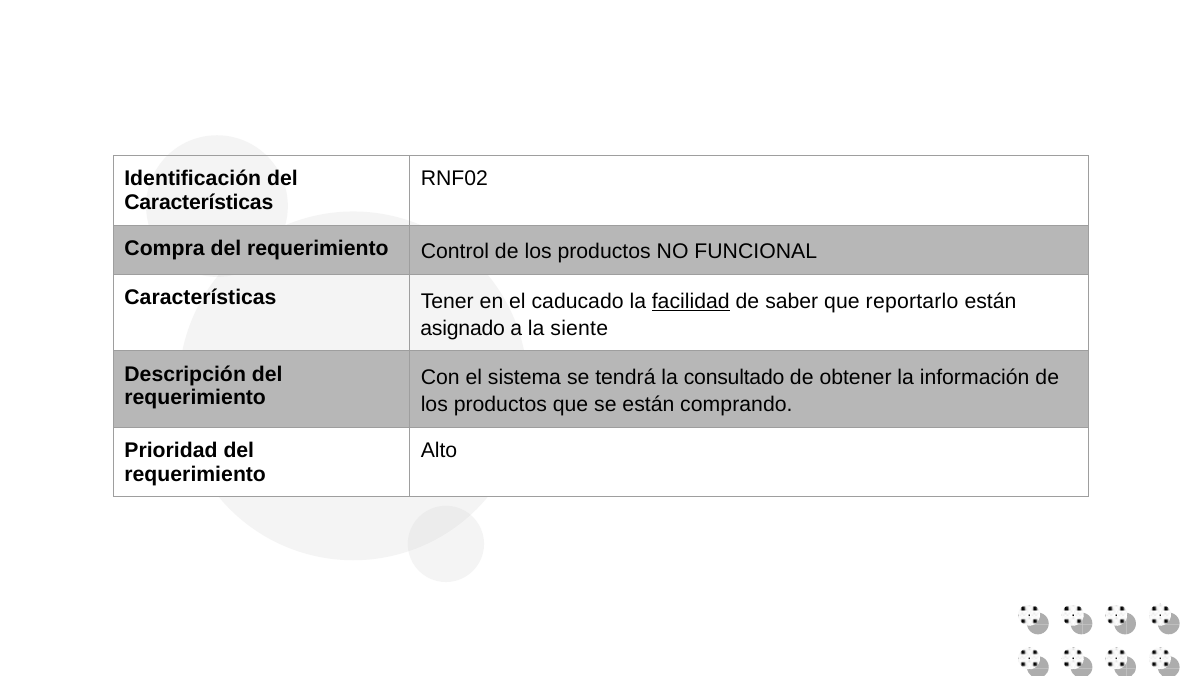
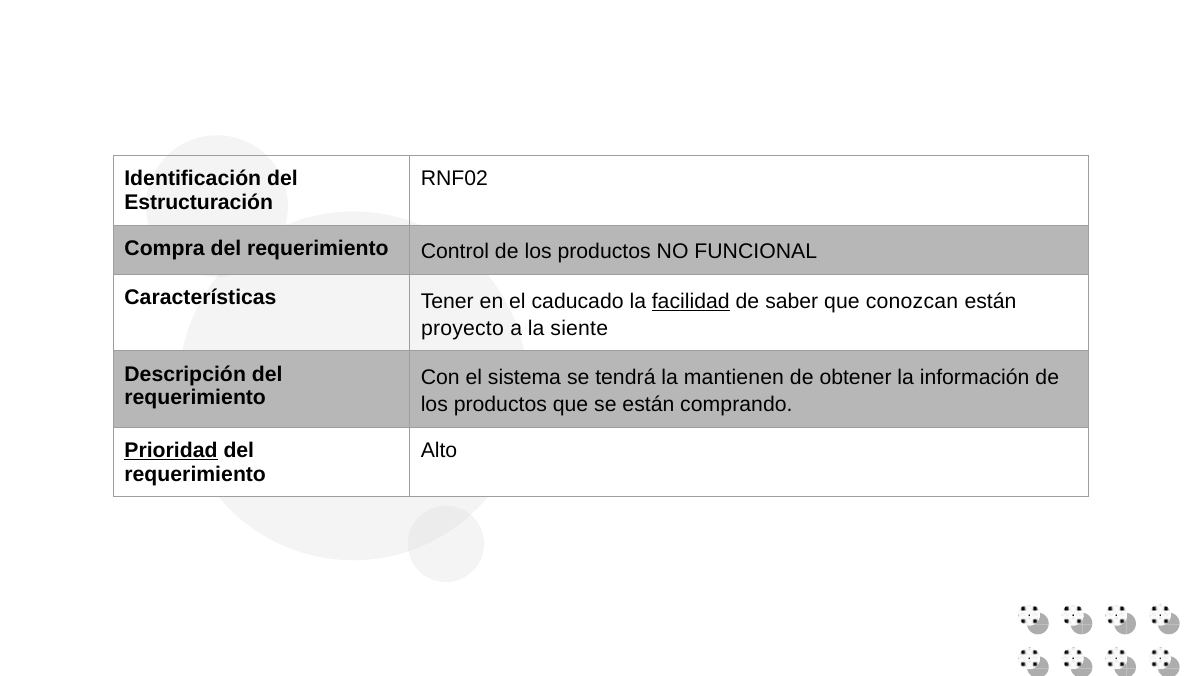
Características at (199, 203): Características -> Estructuración
reportarlo: reportarlo -> conozcan
asignado: asignado -> proyecto
consultado: consultado -> mantienen
Prioridad underline: none -> present
